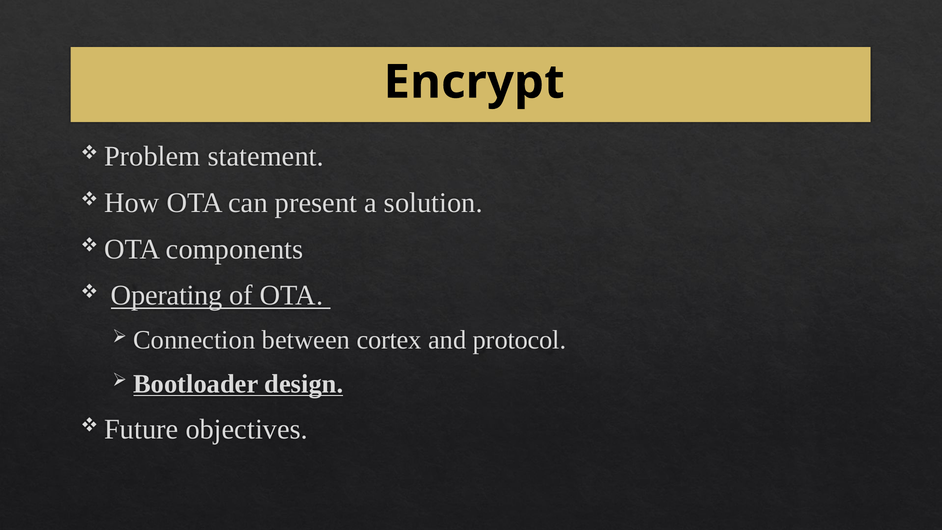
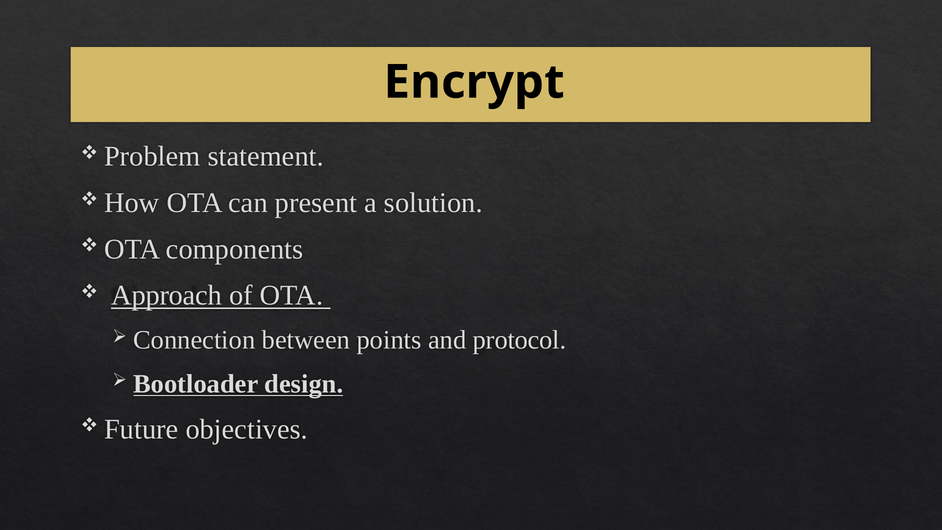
Operating: Operating -> Approach
cortex: cortex -> points
